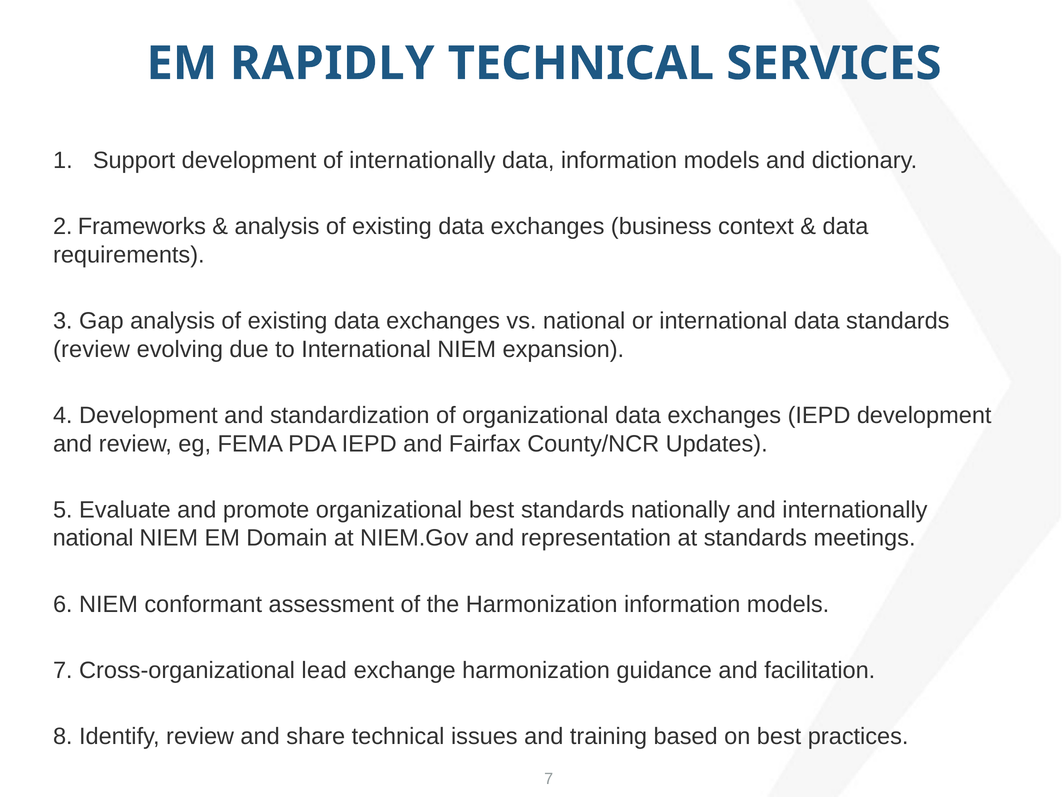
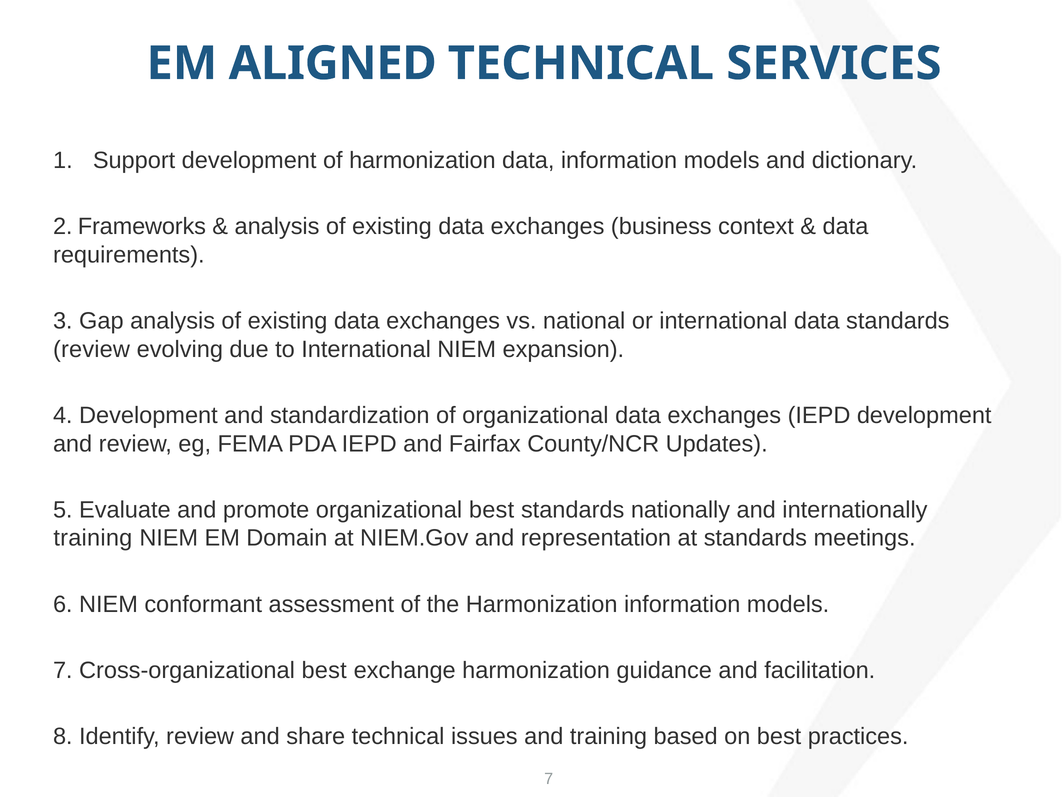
RAPIDLY: RAPIDLY -> ALIGNED
of internationally: internationally -> harmonization
national at (93, 538): national -> training
Cross-organizational lead: lead -> best
